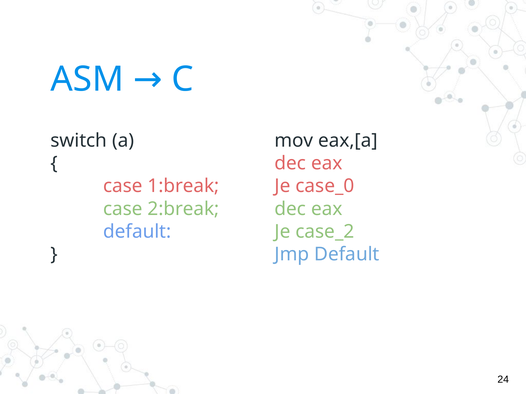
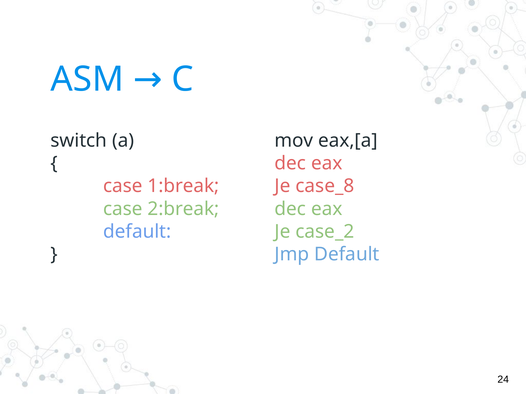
case_0: case_0 -> case_8
